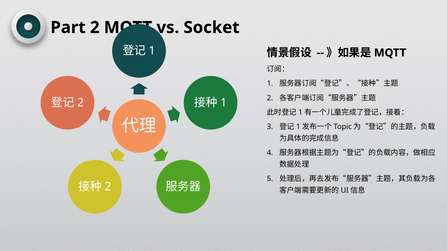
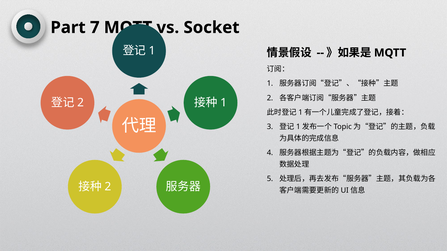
Part 2: 2 -> 7
